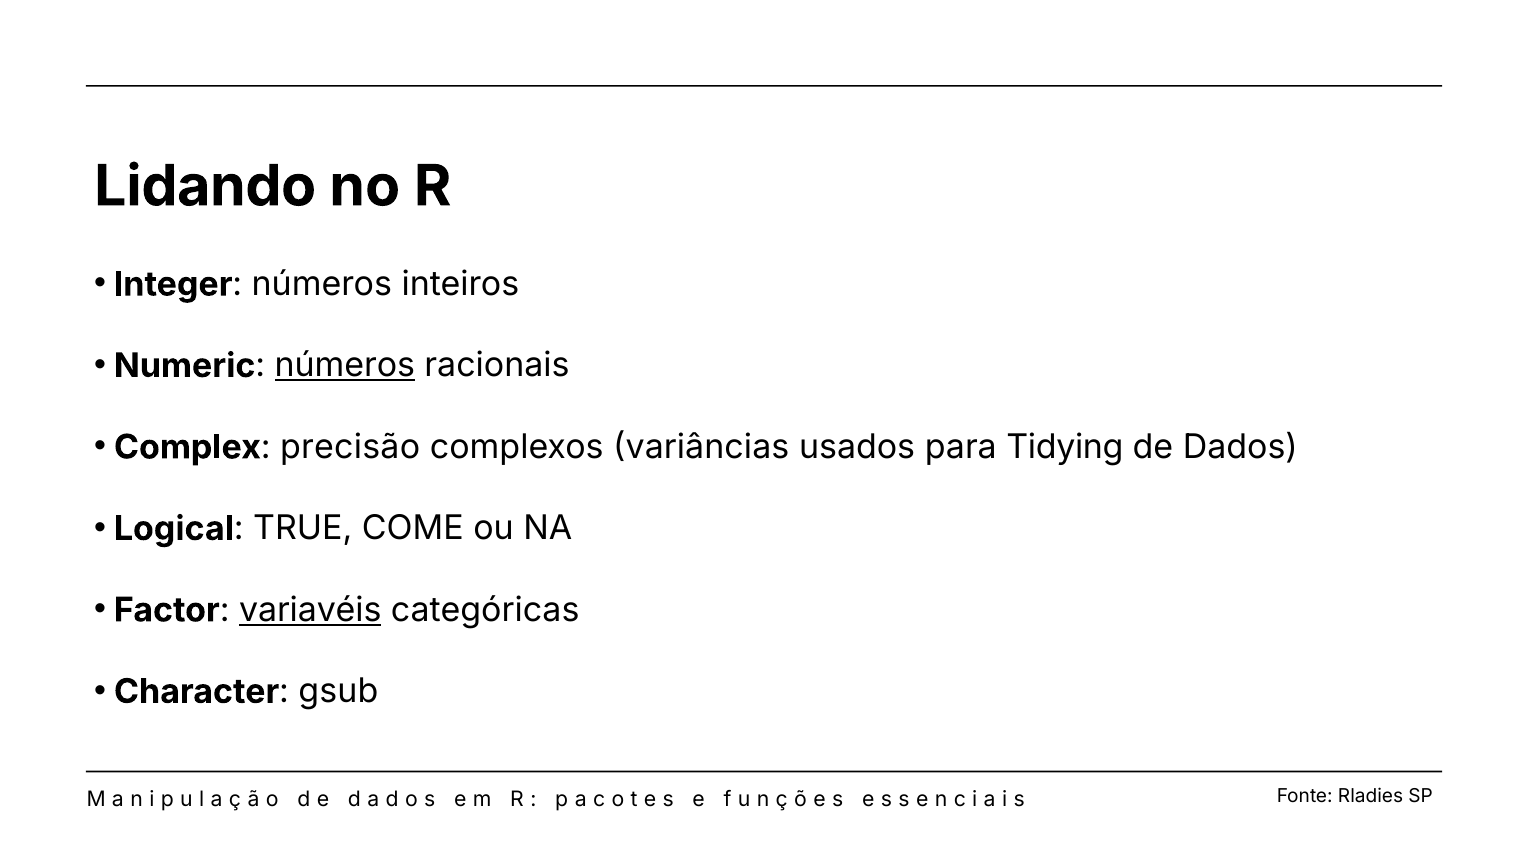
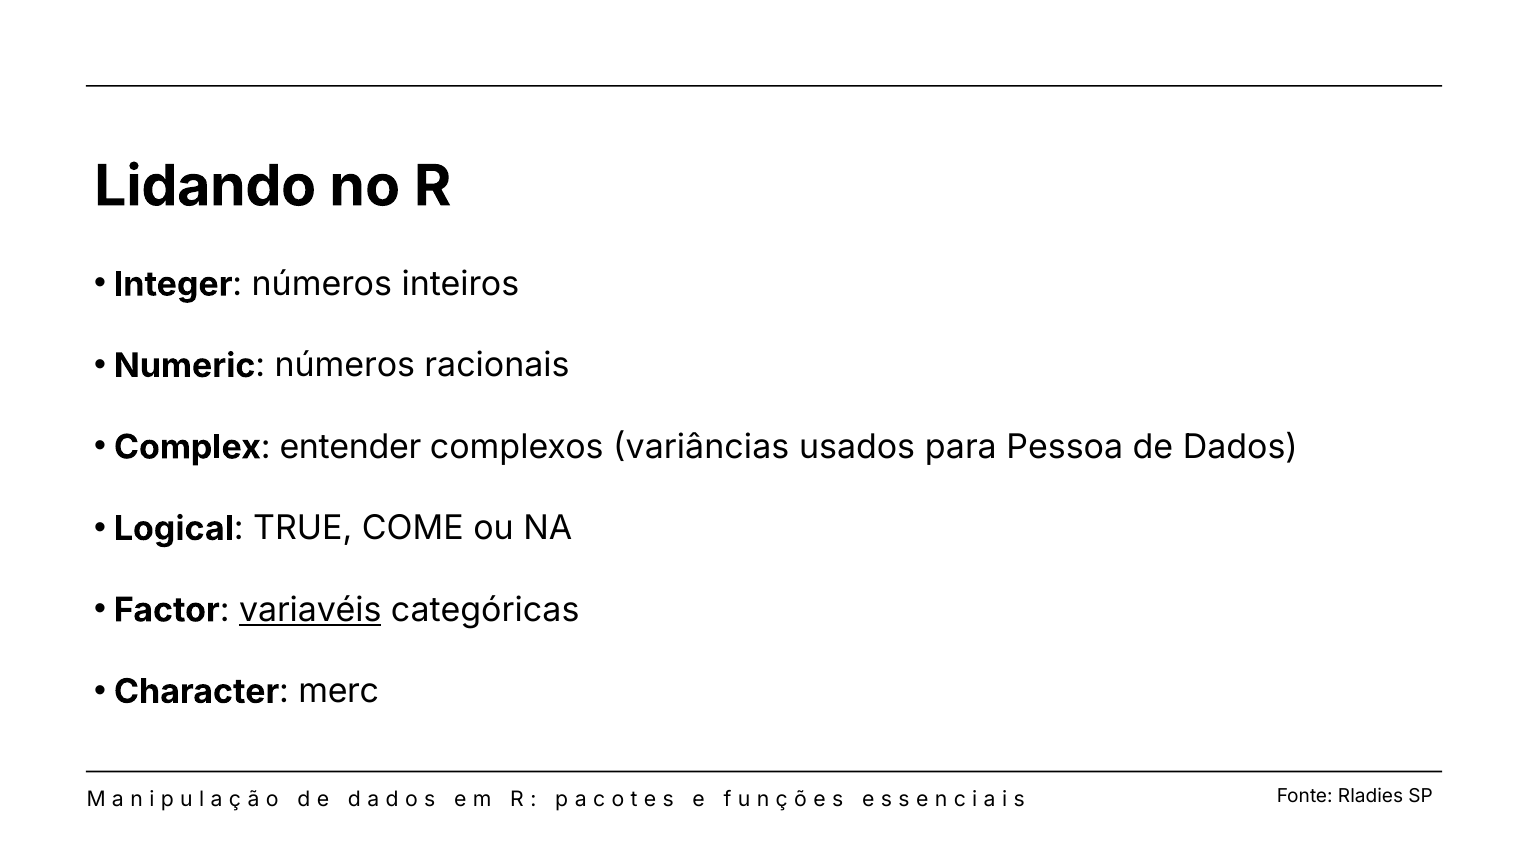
números at (345, 366) underline: present -> none
precisão: precisão -> entender
Tidying: Tidying -> Pessoa
gsub: gsub -> merc
